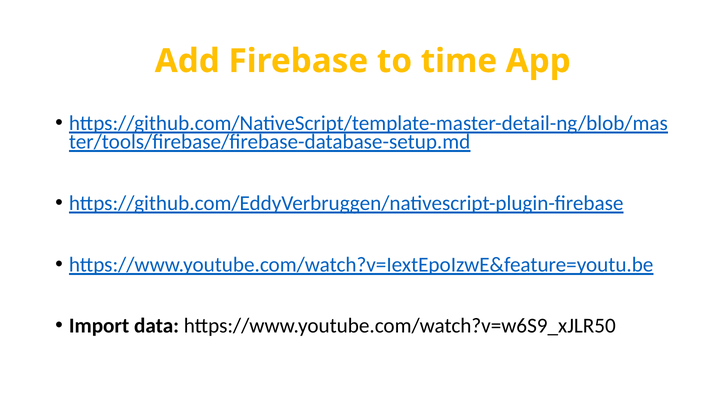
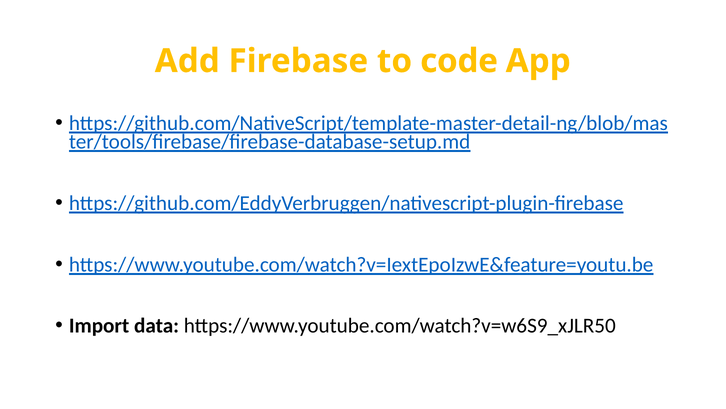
time: time -> code
